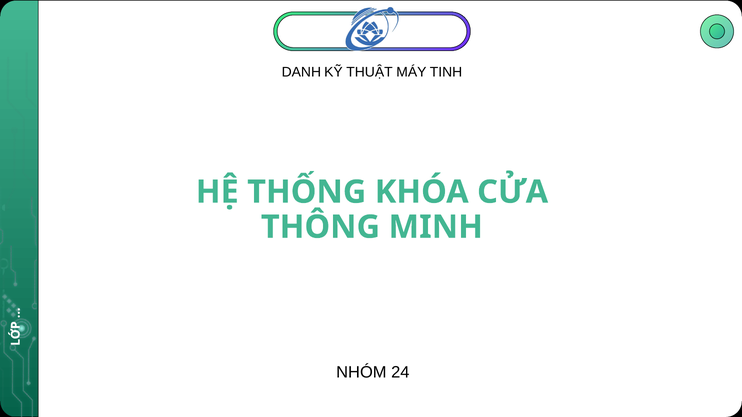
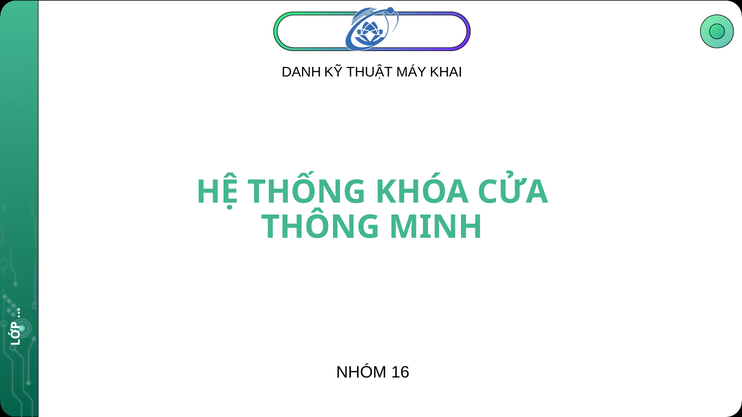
TINH: TINH -> KHAI
24: 24 -> 16
